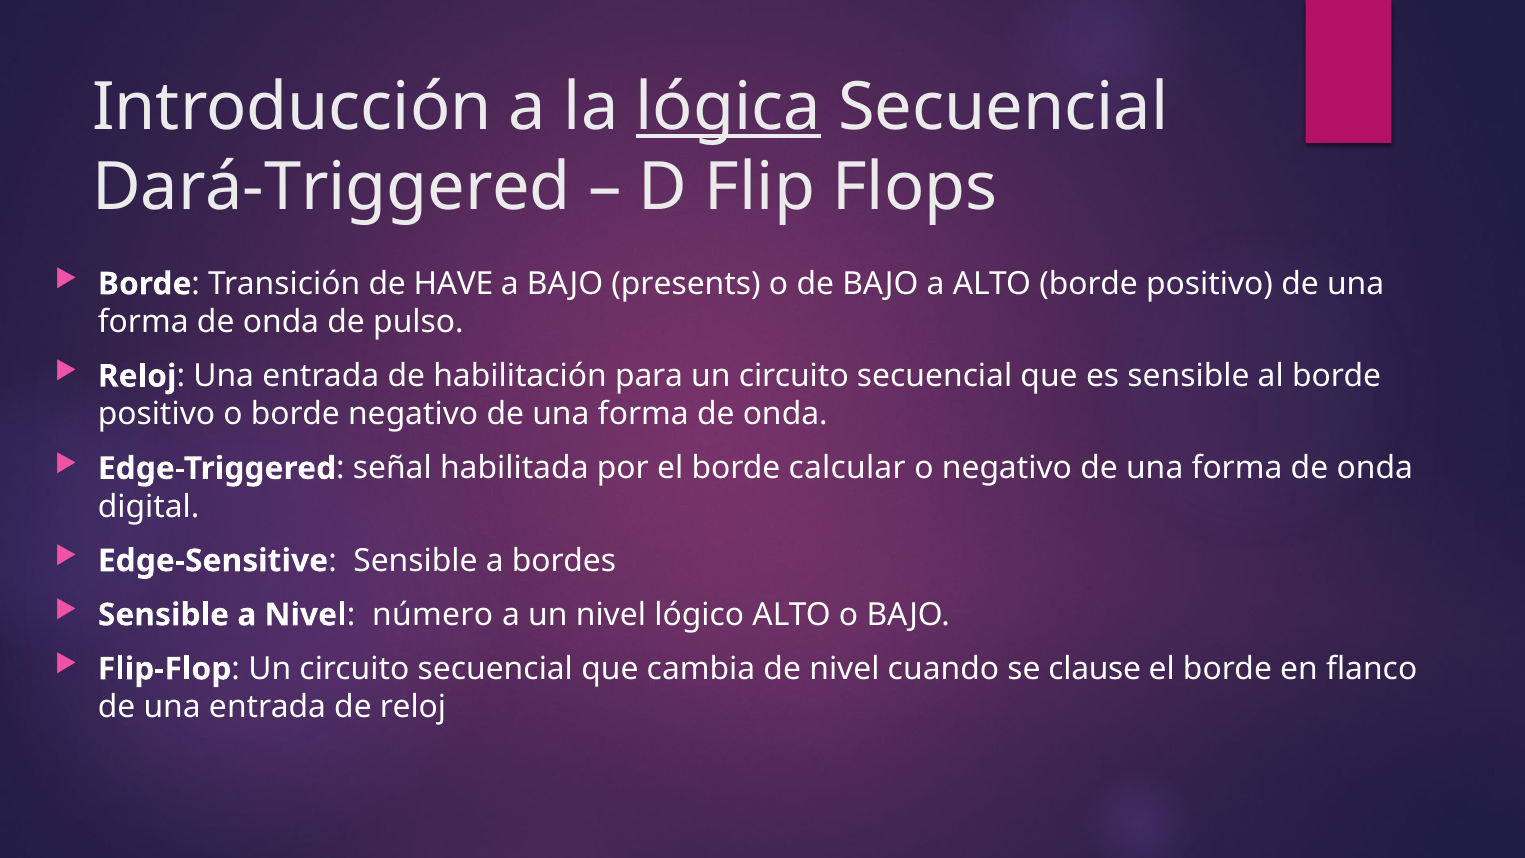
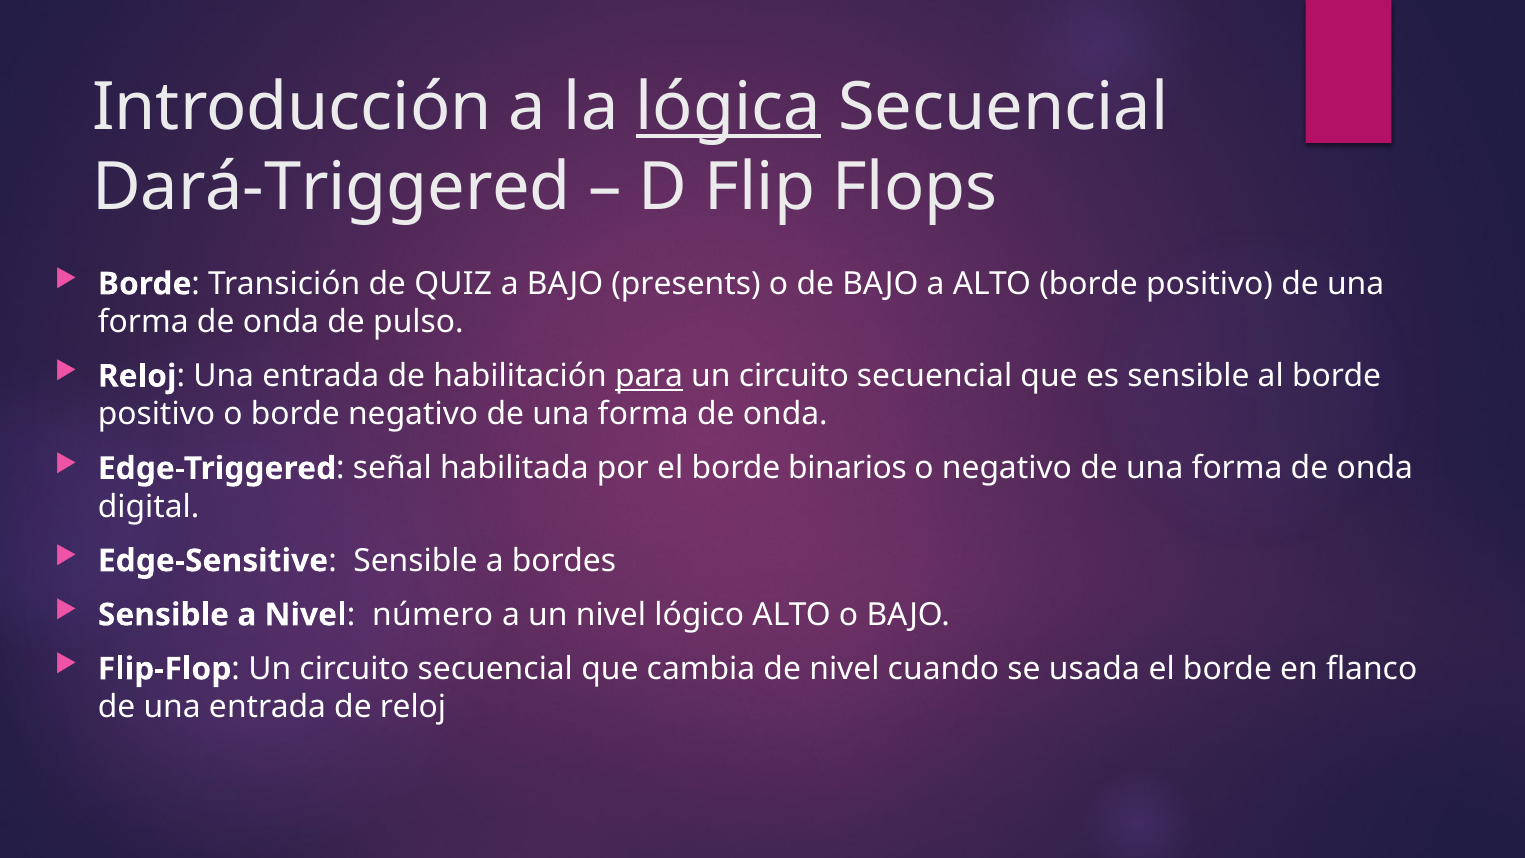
HAVE: HAVE -> QUIZ
para underline: none -> present
calcular: calcular -> binarios
clause: clause -> usada
